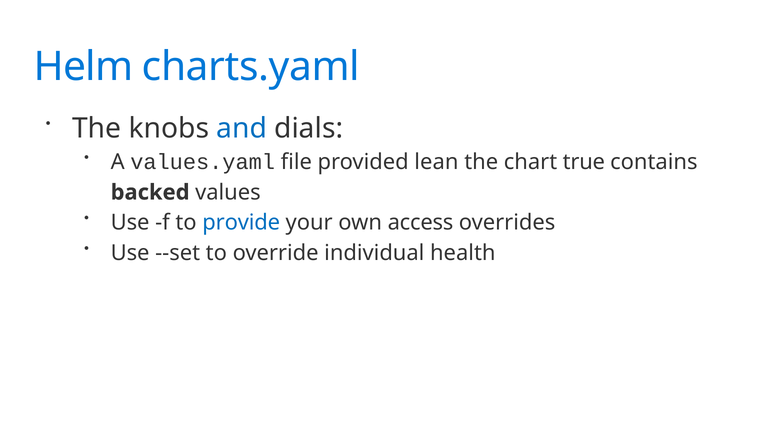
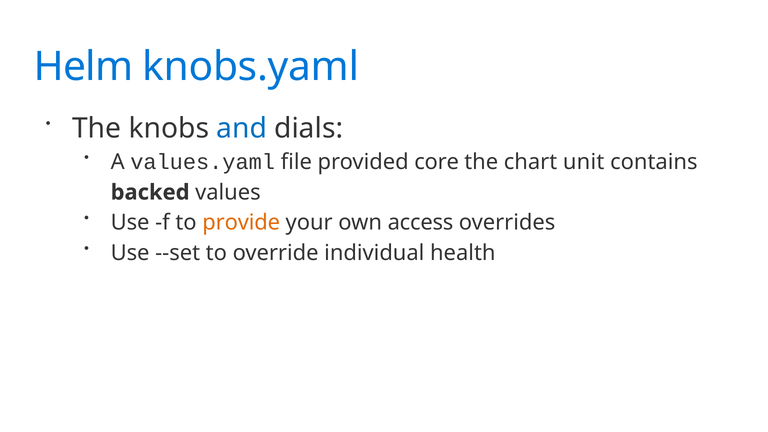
charts.yaml: charts.yaml -> knobs.yaml
lean: lean -> core
true: true -> unit
provide colour: blue -> orange
